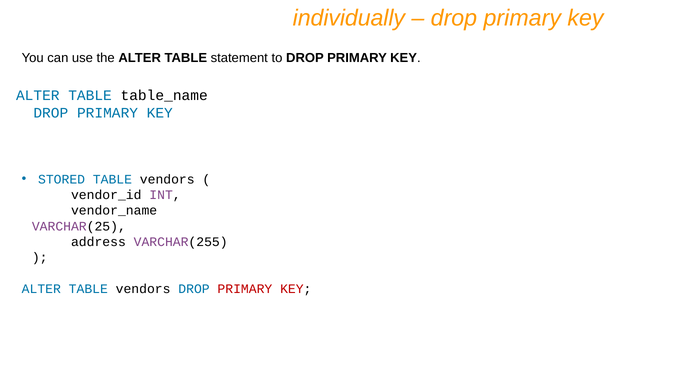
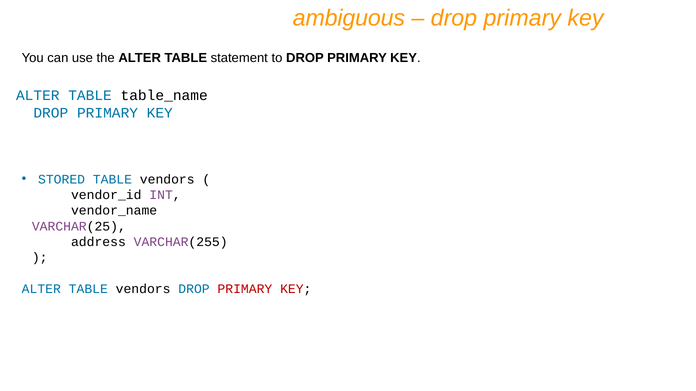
individually: individually -> ambiguous
